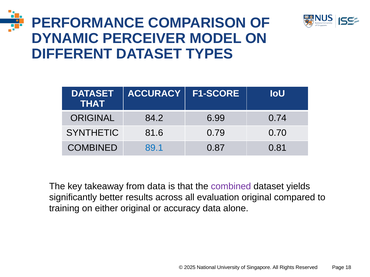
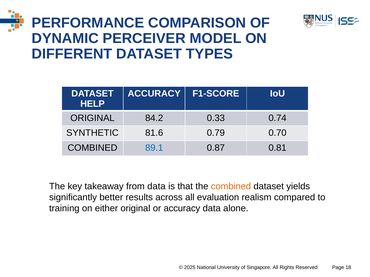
THAT at (93, 104): THAT -> HELP
6.99: 6.99 -> 0.33
combined at (231, 187) colour: purple -> orange
evaluation original: original -> realism
